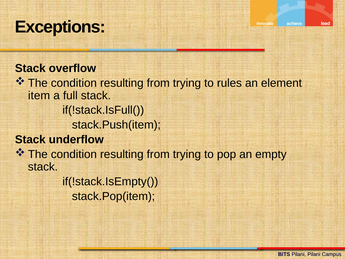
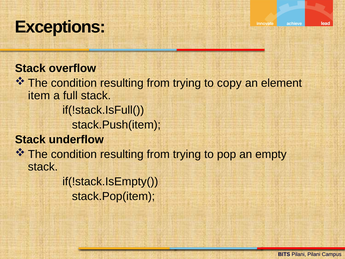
rules: rules -> copy
